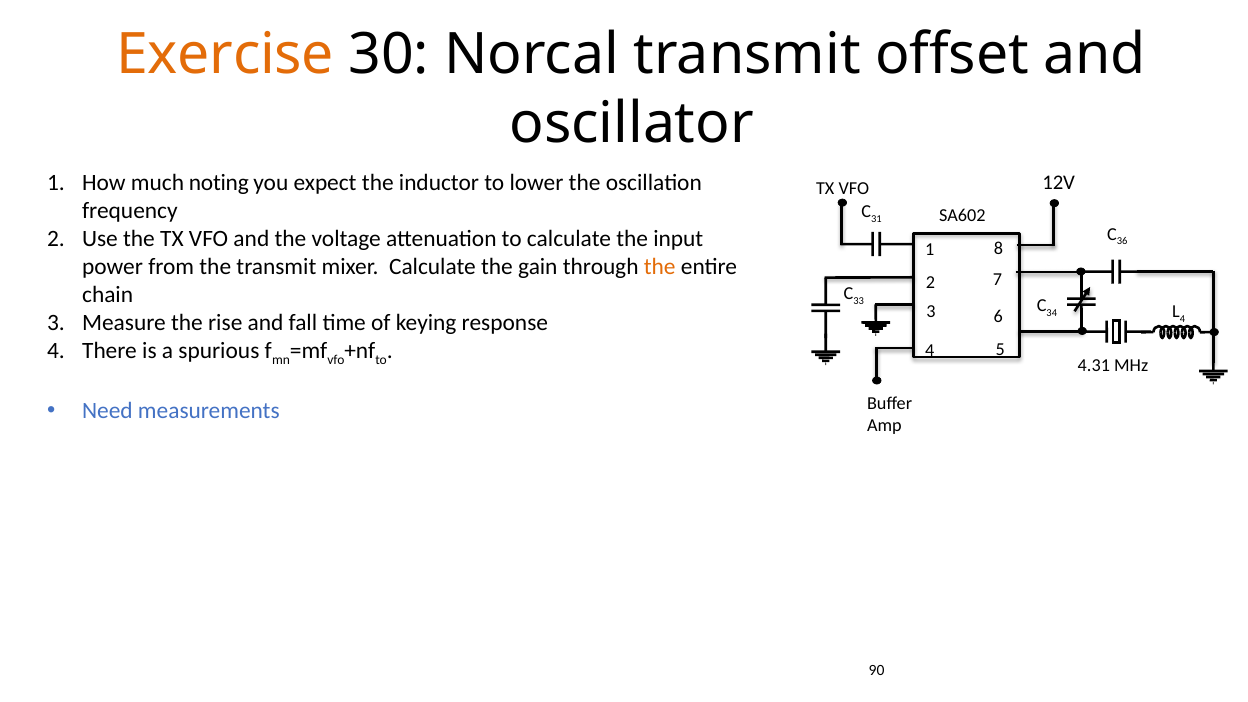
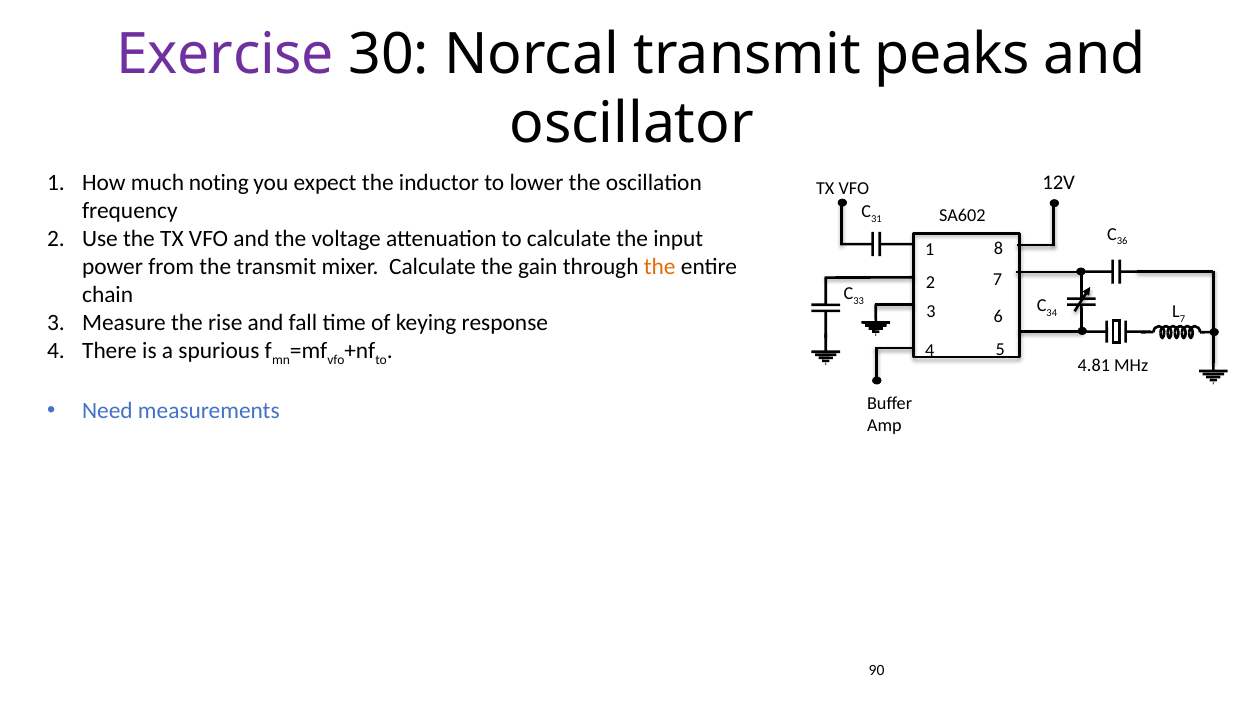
Exercise colour: orange -> purple
offset: offset -> peaks
4 at (1183, 319): 4 -> 7
4.31: 4.31 -> 4.81
